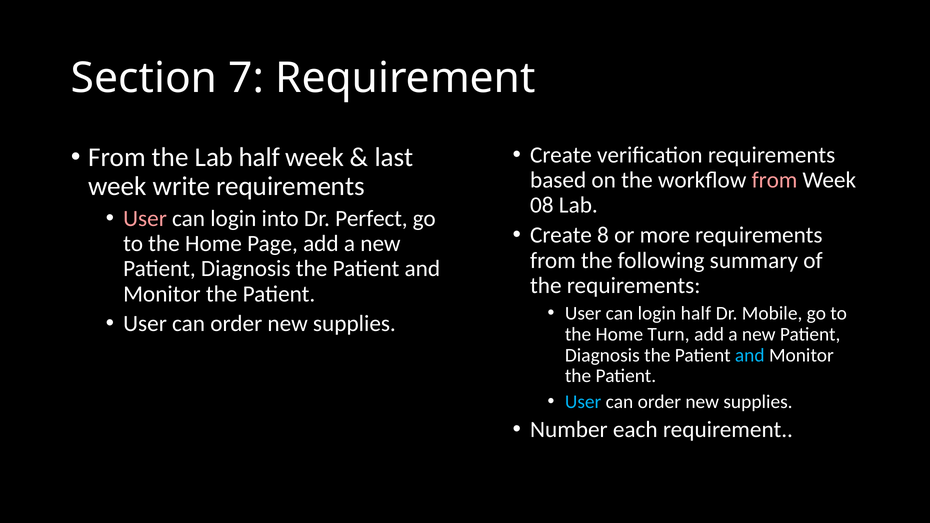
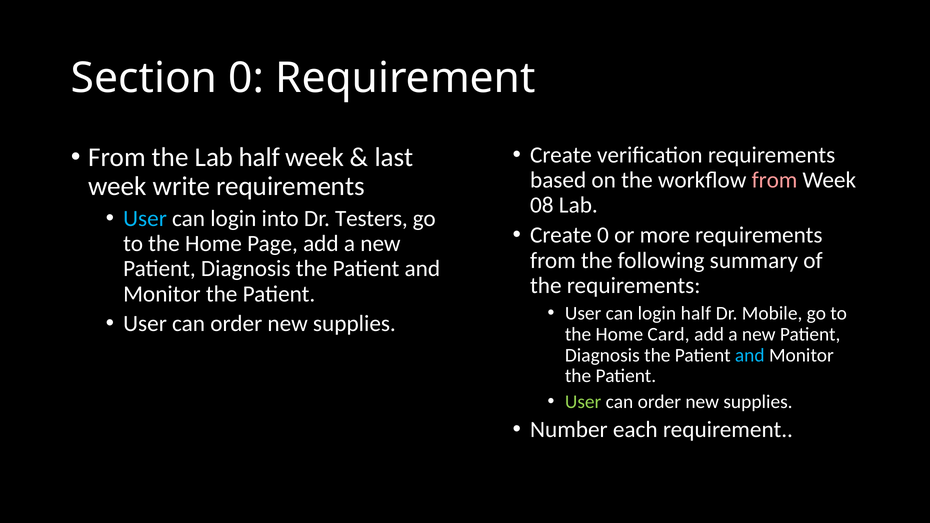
Section 7: 7 -> 0
User at (145, 219) colour: pink -> light blue
Perfect: Perfect -> Testers
Create 8: 8 -> 0
Turn: Turn -> Card
User at (583, 402) colour: light blue -> light green
